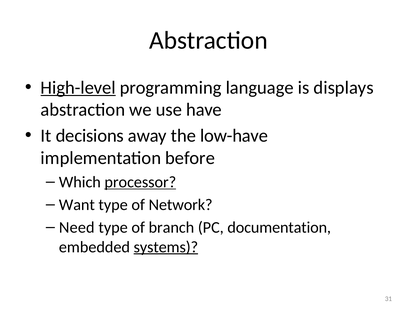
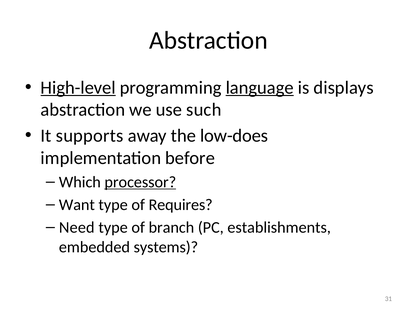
language underline: none -> present
have: have -> such
decisions: decisions -> supports
low-have: low-have -> low-does
Network: Network -> Requires
documentation: documentation -> establishments
systems underline: present -> none
